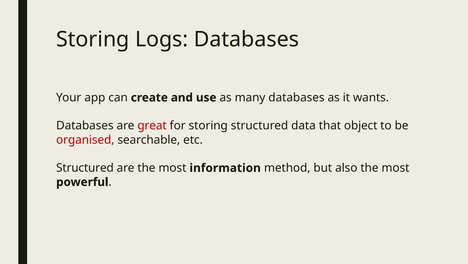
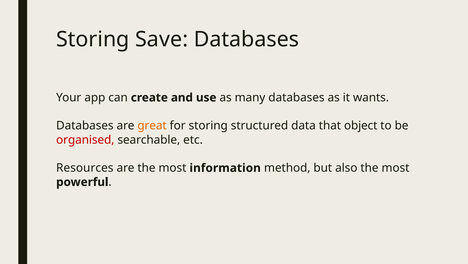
Logs: Logs -> Save
great colour: red -> orange
Structured at (85, 168): Structured -> Resources
